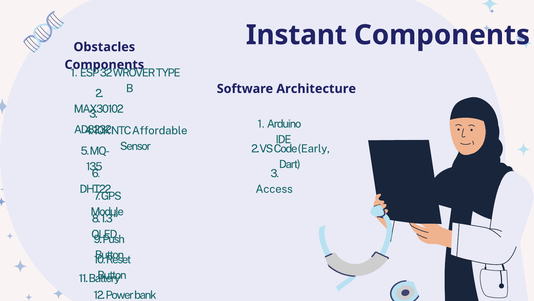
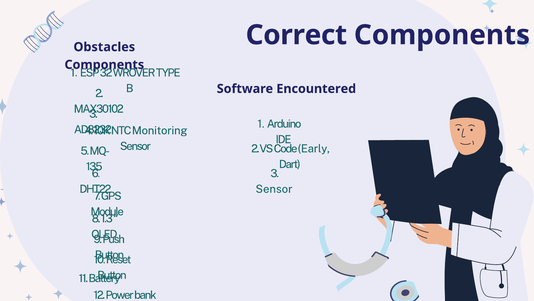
Instant: Instant -> Correct
Architecture: Architecture -> Encountered
Affordable: Affordable -> Monitoring
Access at (274, 189): Access -> Sensor
